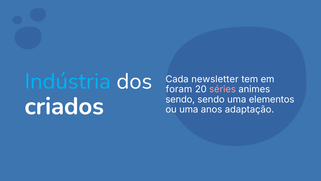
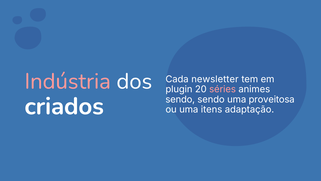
Indústria colour: light blue -> pink
foram: foram -> plugin
elementos: elementos -> proveitosa
anos: anos -> itens
